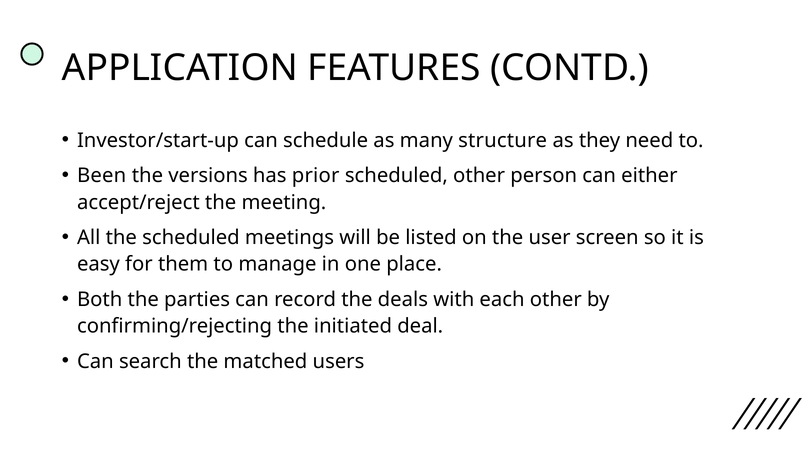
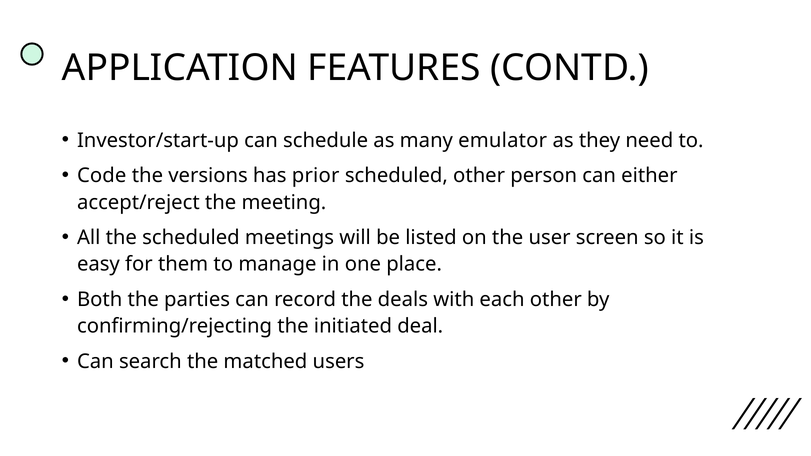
structure: structure -> emulator
Been: Been -> Code
